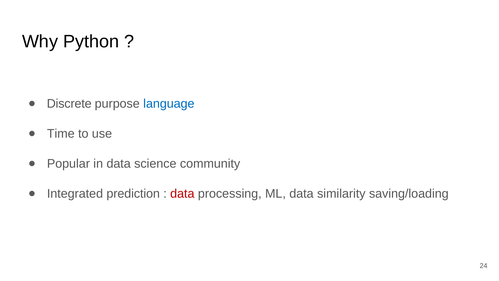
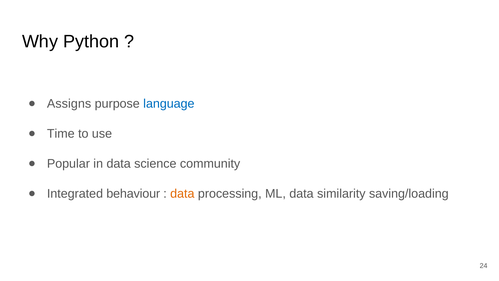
Discrete: Discrete -> Assigns
prediction: prediction -> behaviour
data at (182, 193) colour: red -> orange
